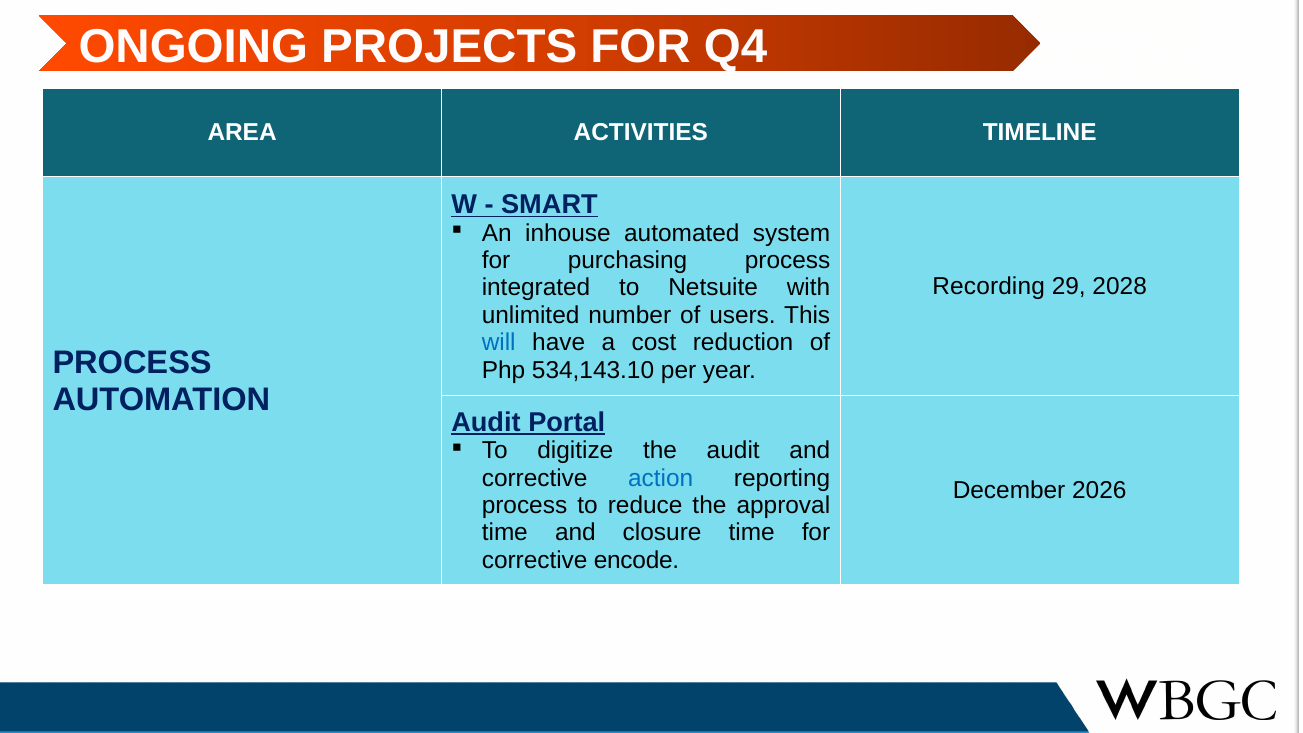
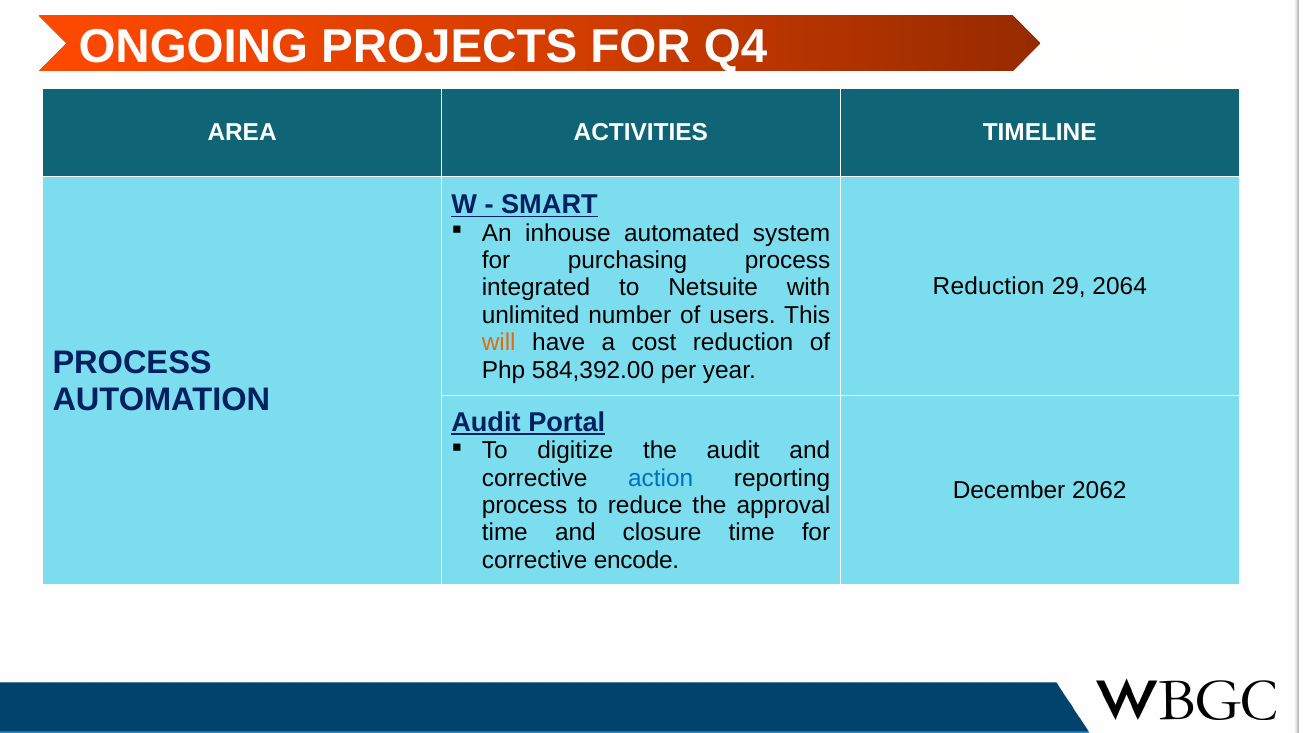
Recording at (989, 286): Recording -> Reduction
2028: 2028 -> 2064
will colour: blue -> orange
534,143.10: 534,143.10 -> 584,392.00
2026: 2026 -> 2062
